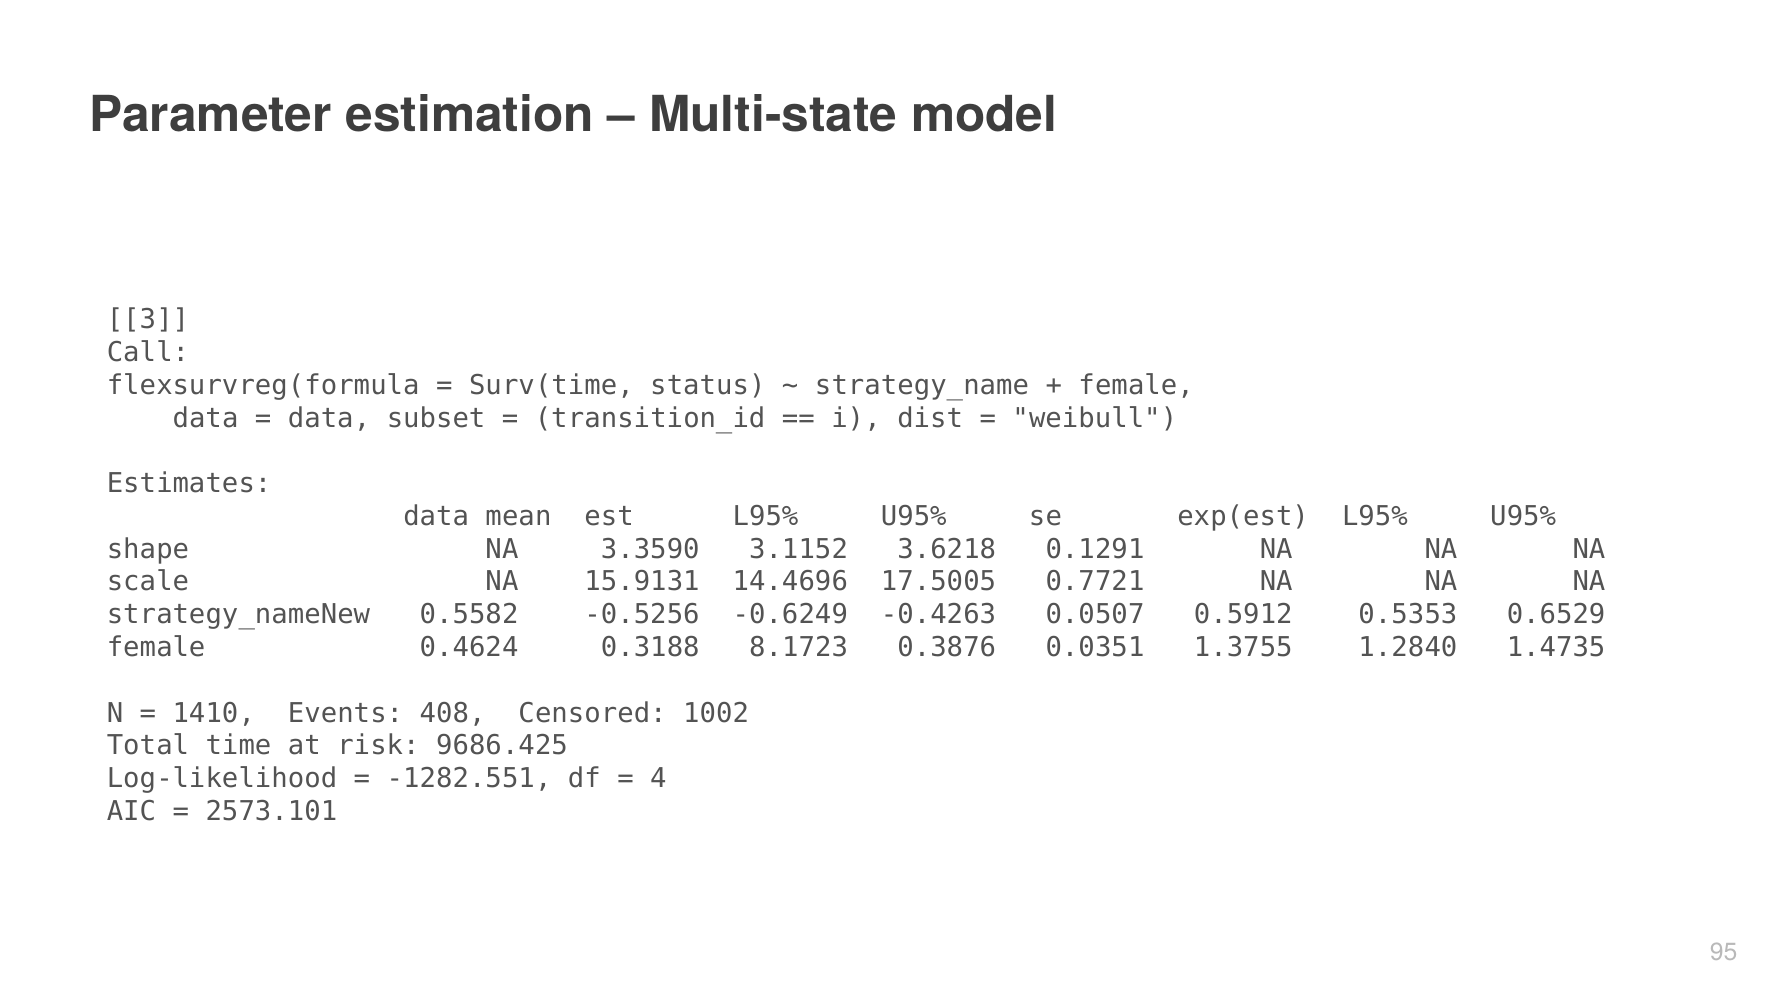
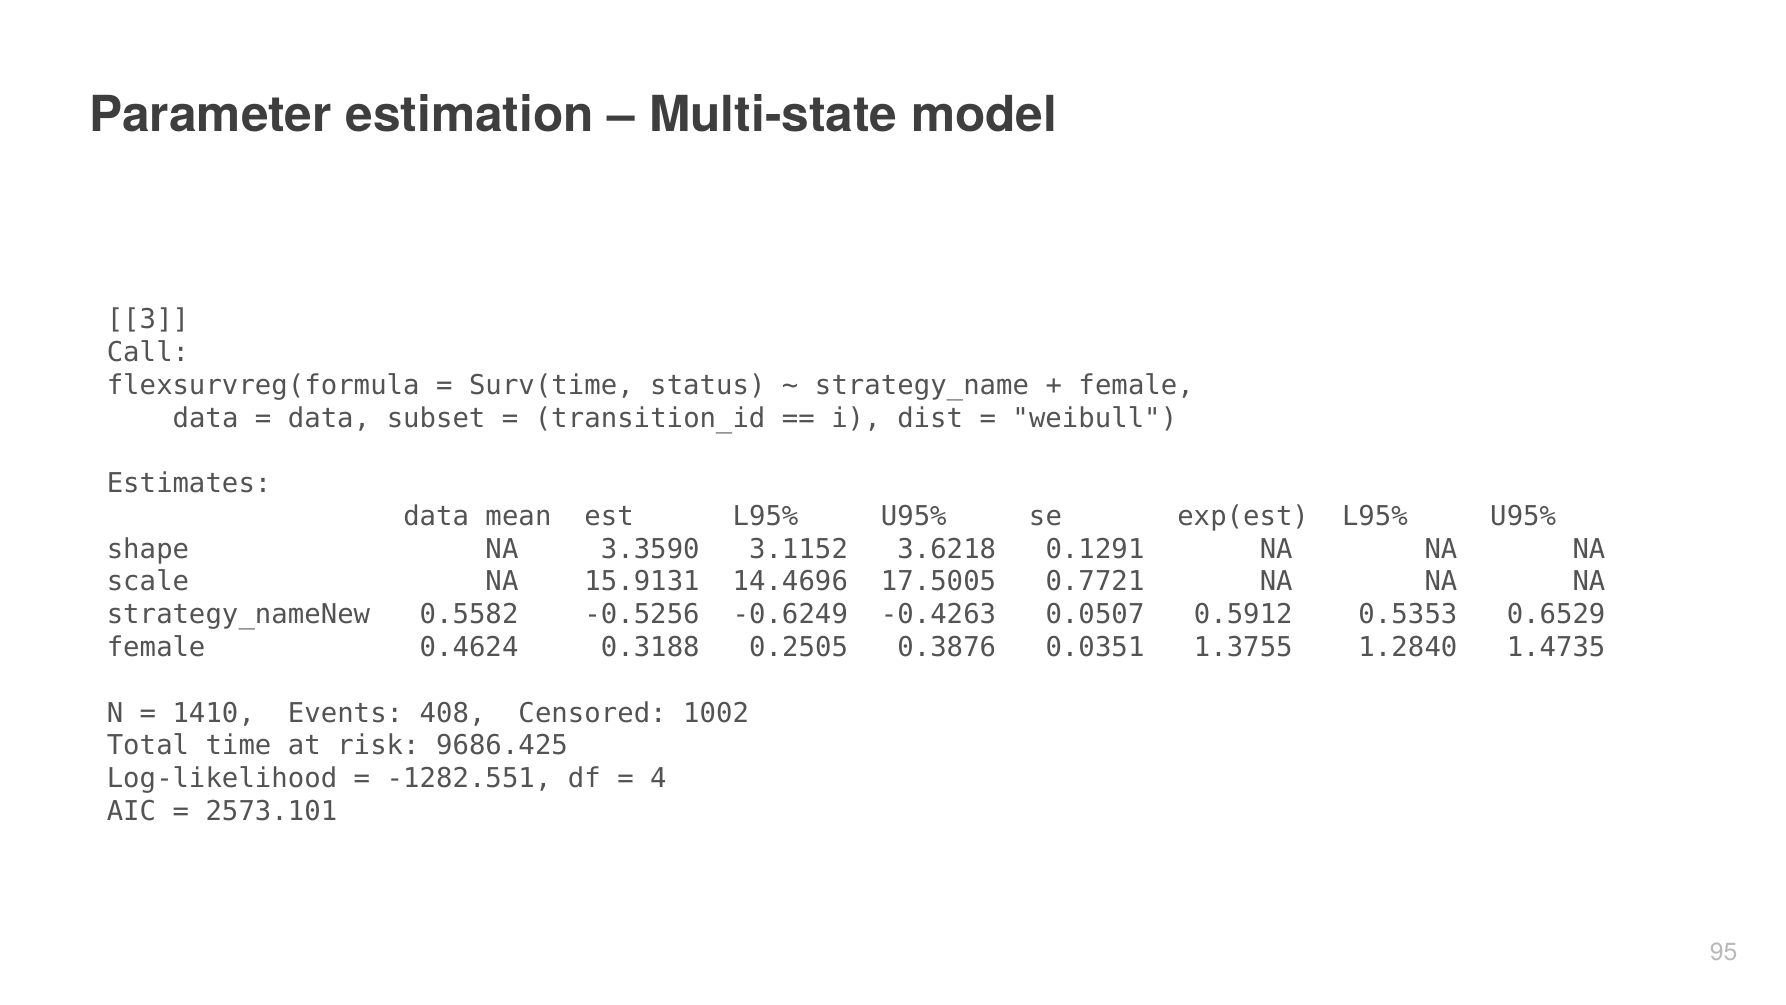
8.1723: 8.1723 -> 0.2505
